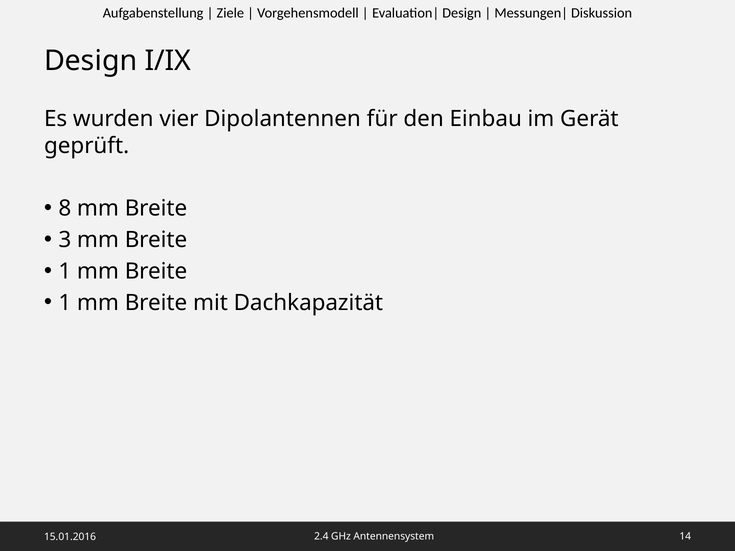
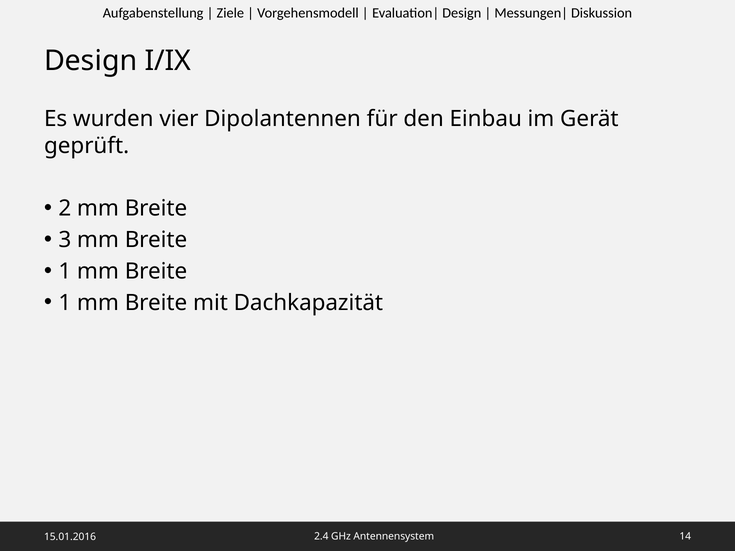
8: 8 -> 2
